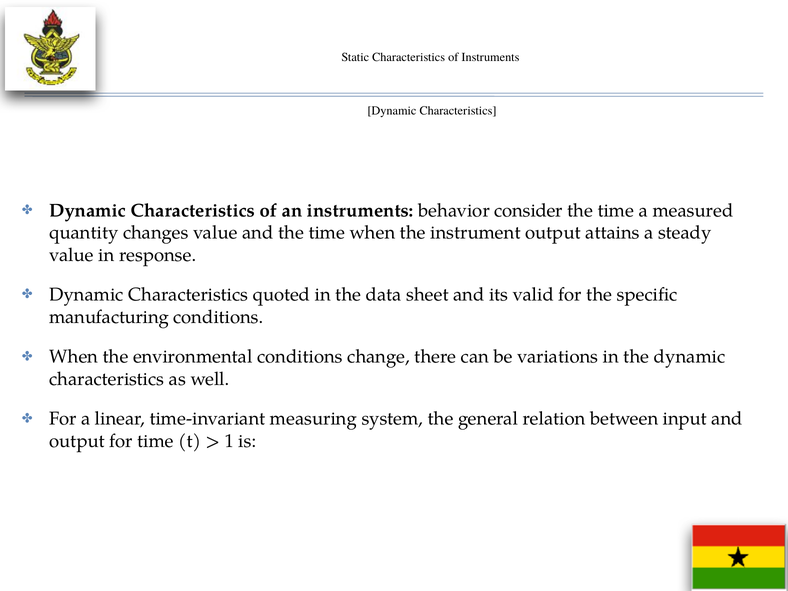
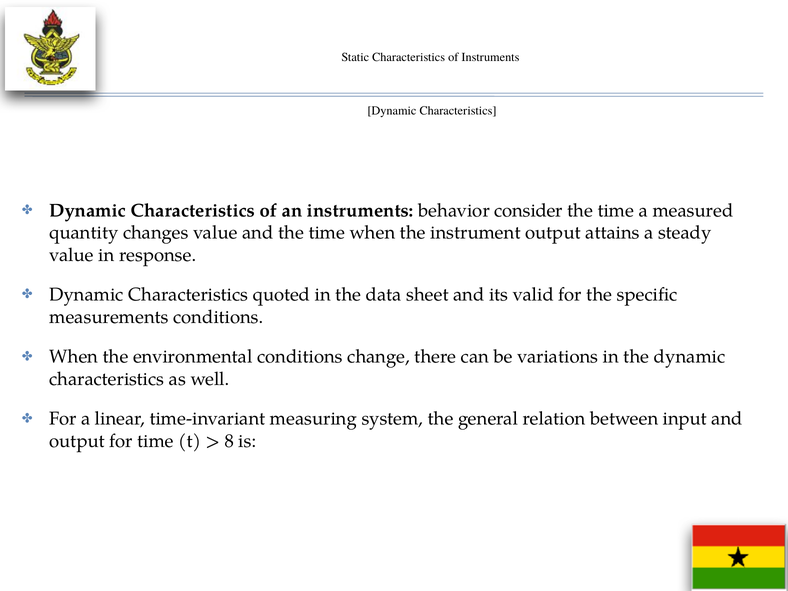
manufacturing: manufacturing -> measurements
1: 1 -> 8
